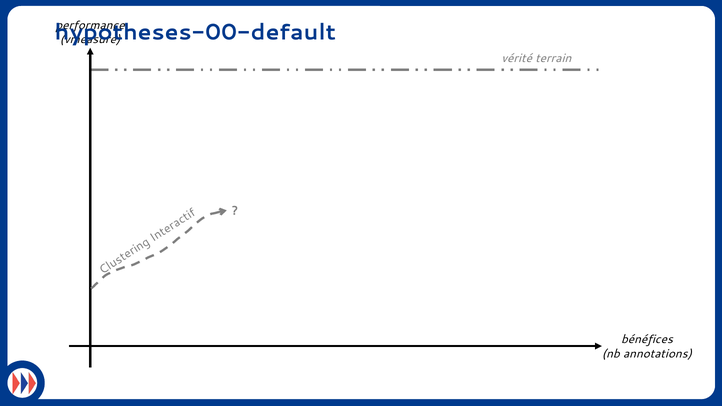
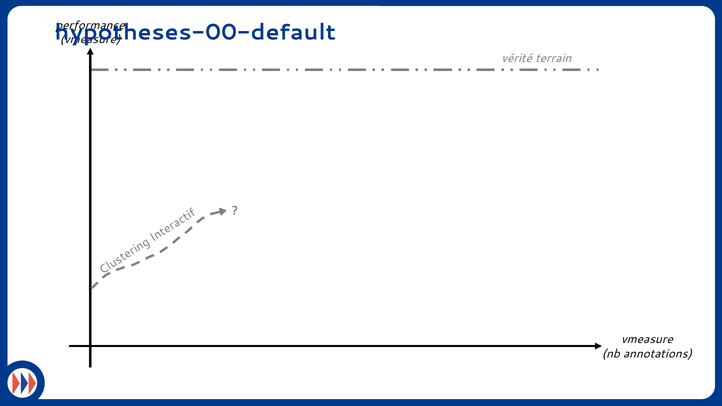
bénéfices at (647, 340): bénéfices -> vmeasure
